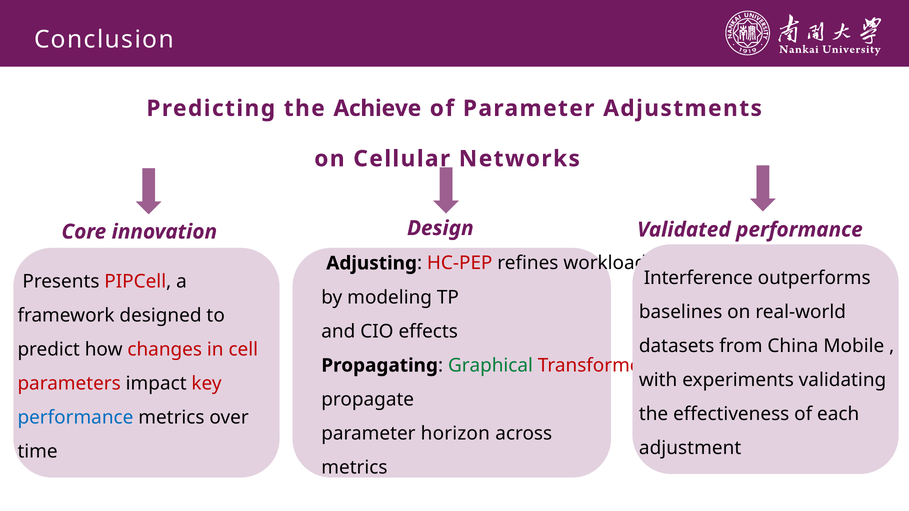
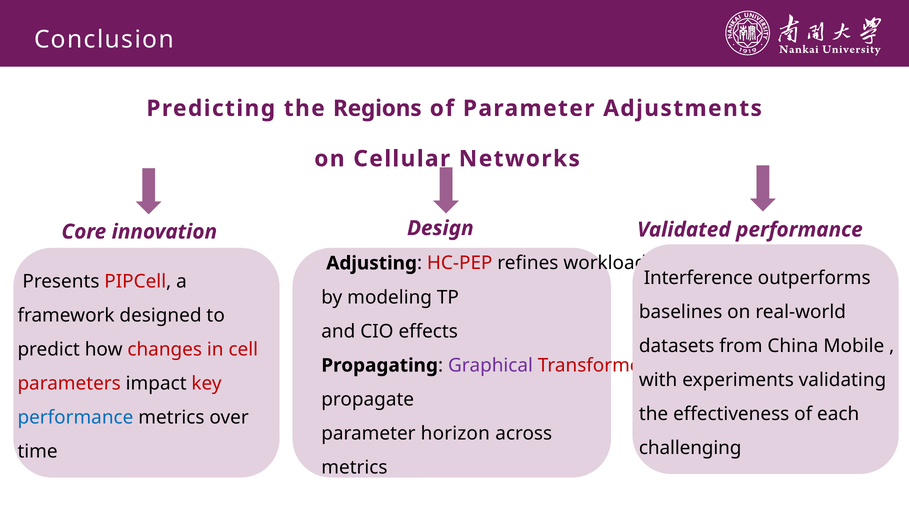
Achieve: Achieve -> Regions
Graphical colour: green -> purple
adjustment: adjustment -> challenging
